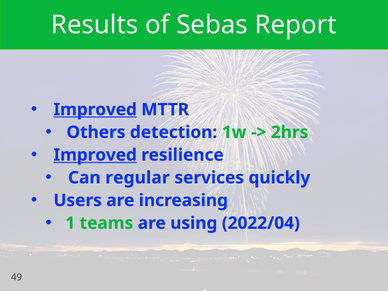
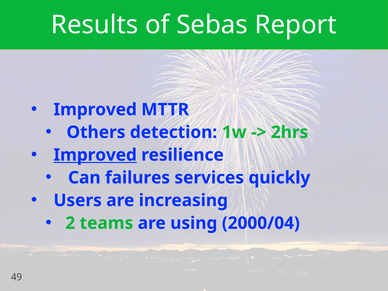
Improved at (95, 110) underline: present -> none
regular: regular -> failures
1: 1 -> 2
2022/04: 2022/04 -> 2000/04
